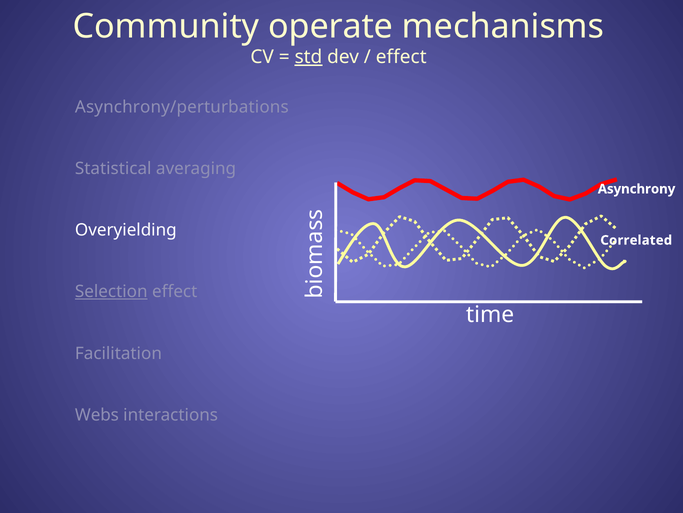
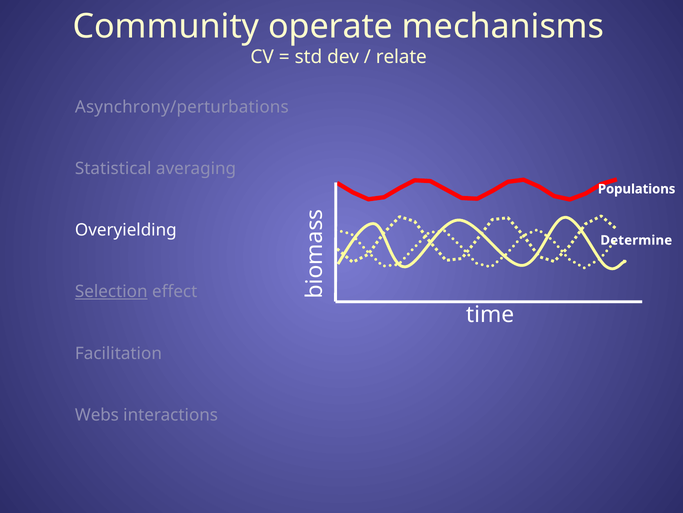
std underline: present -> none
effect at (401, 57): effect -> relate
Asynchrony: Asynchrony -> Populations
Correlated: Correlated -> Determine
